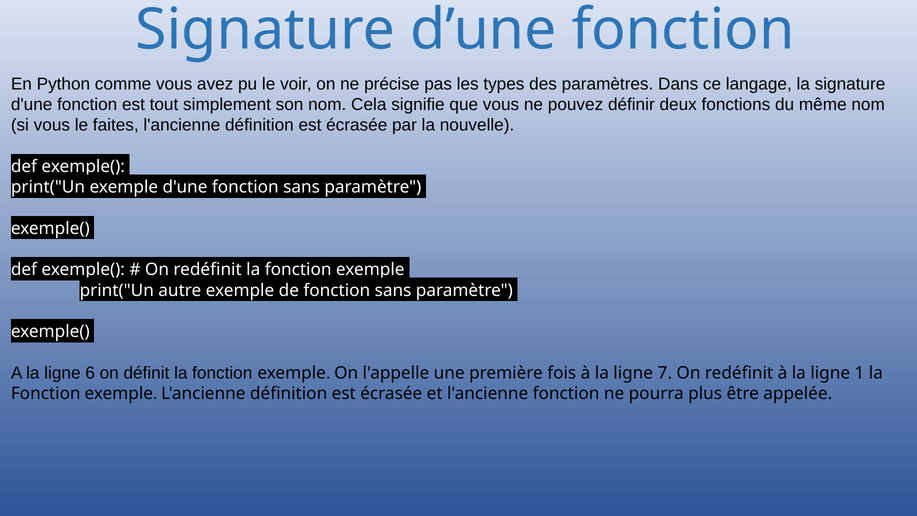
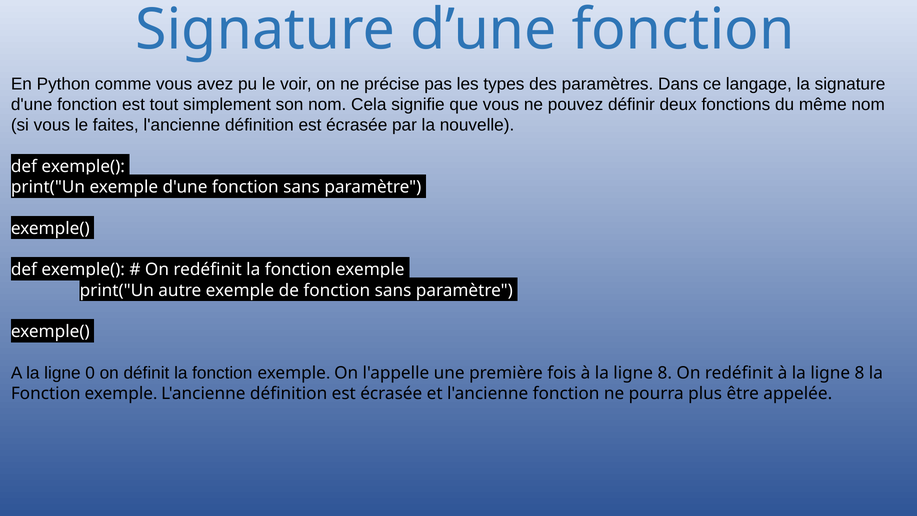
6: 6 -> 0
7 at (665, 373): 7 -> 8
1 at (860, 373): 1 -> 8
